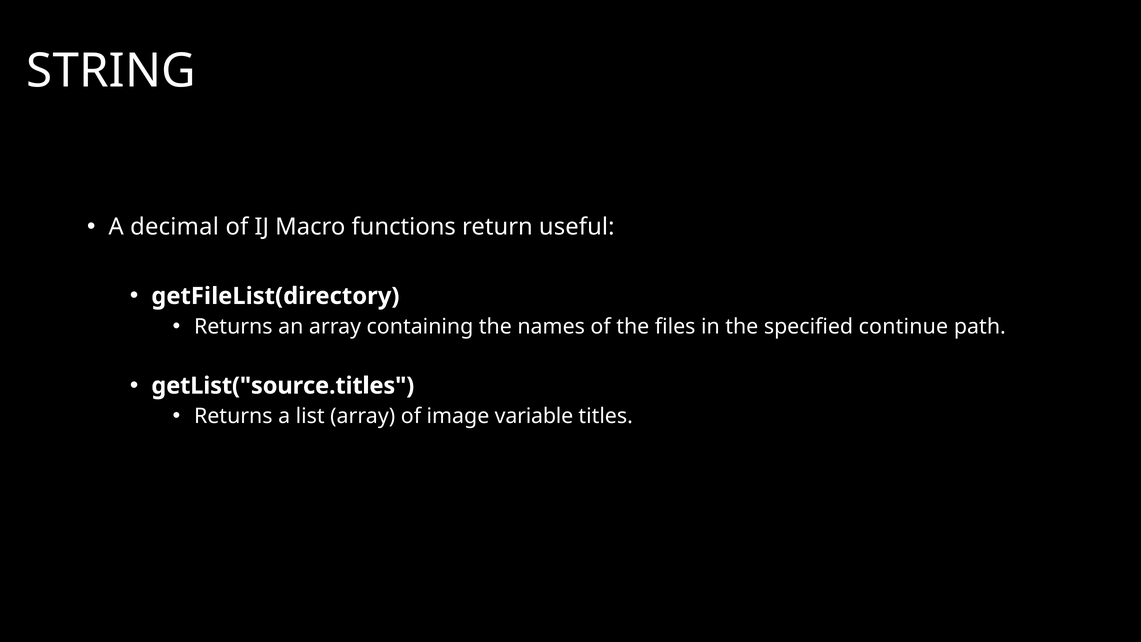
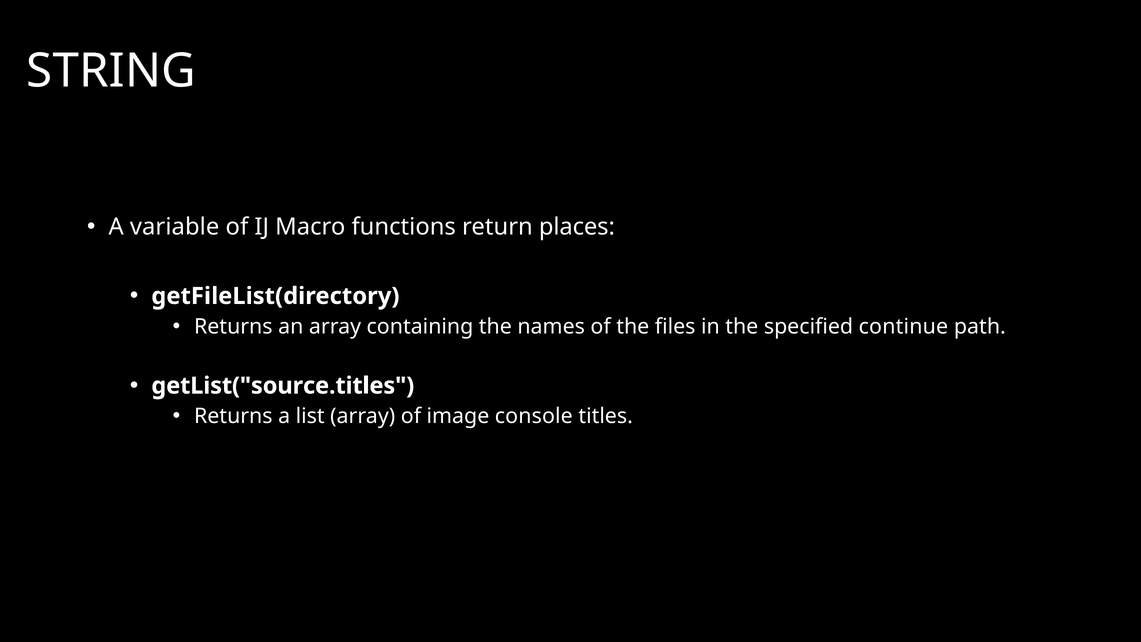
decimal: decimal -> variable
useful: useful -> places
variable: variable -> console
